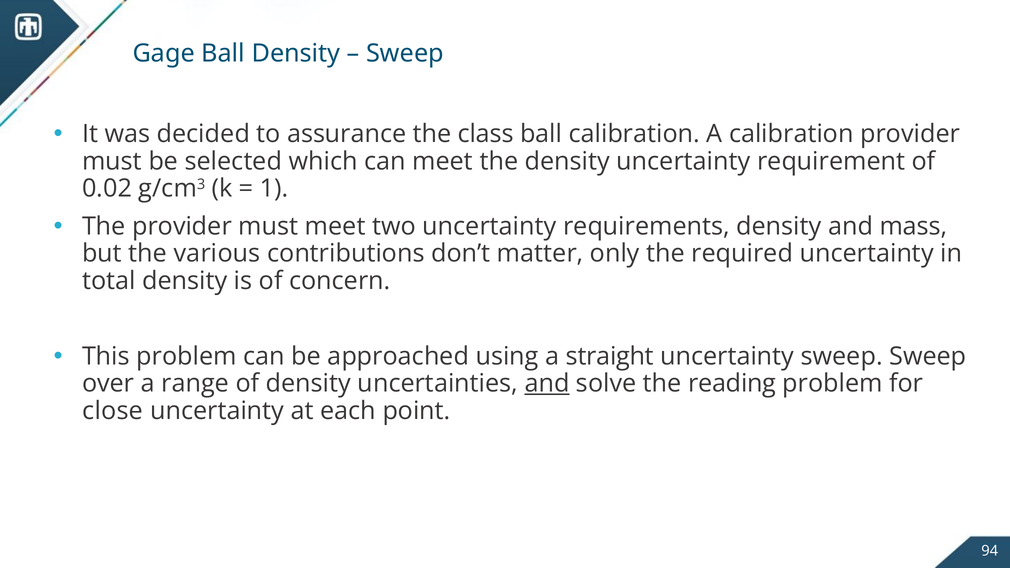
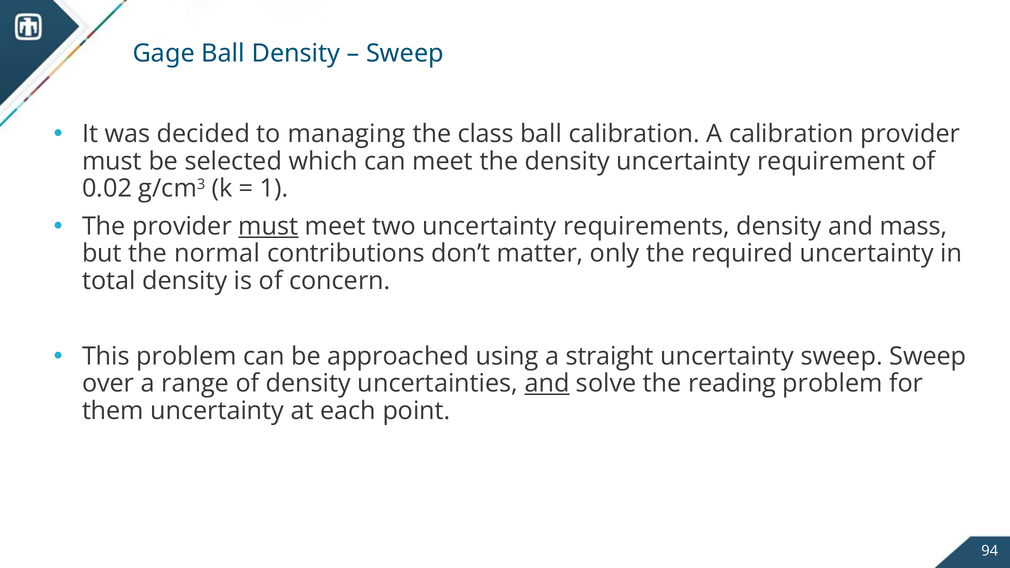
assurance: assurance -> managing
must at (268, 226) underline: none -> present
various: various -> normal
close: close -> them
